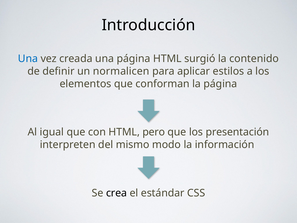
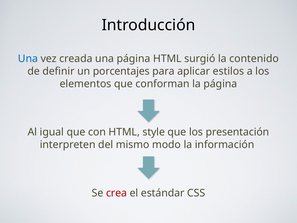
normalicen: normalicen -> porcentajes
pero: pero -> style
crea colour: black -> red
